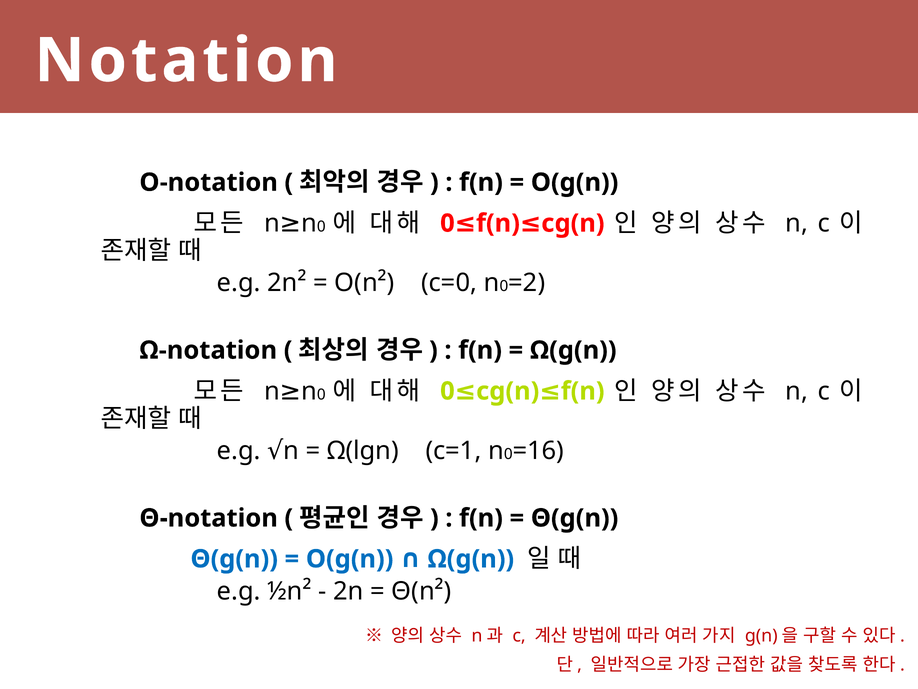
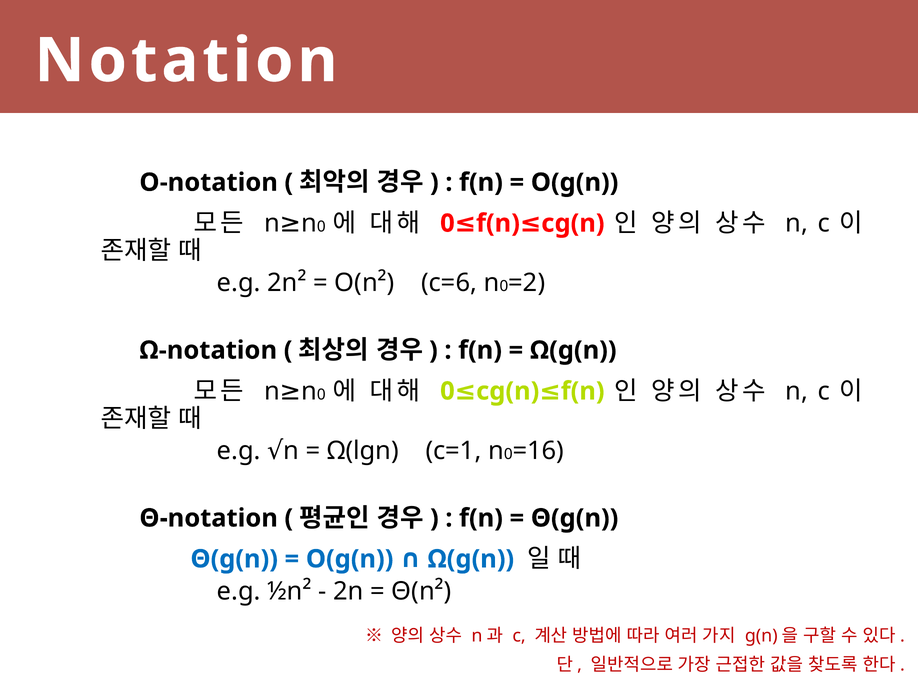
c=0: c=0 -> c=6
